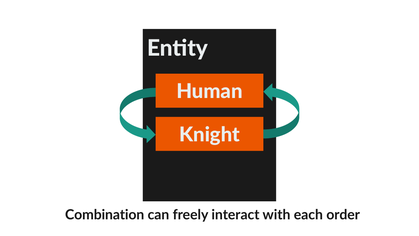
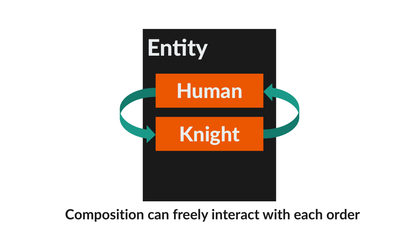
Combination: Combination -> Composition
